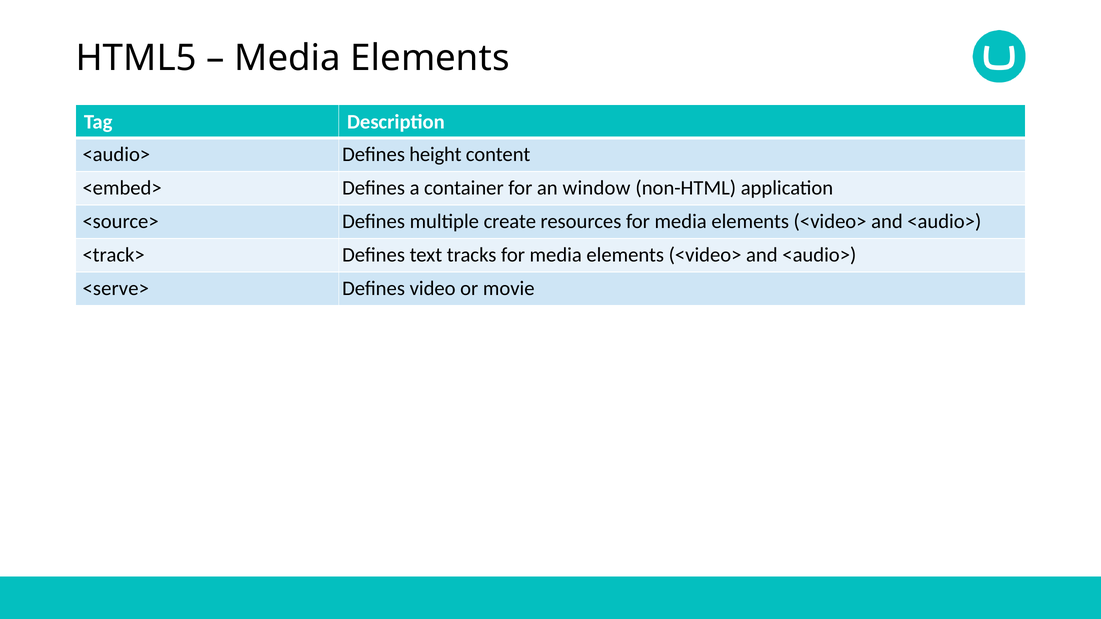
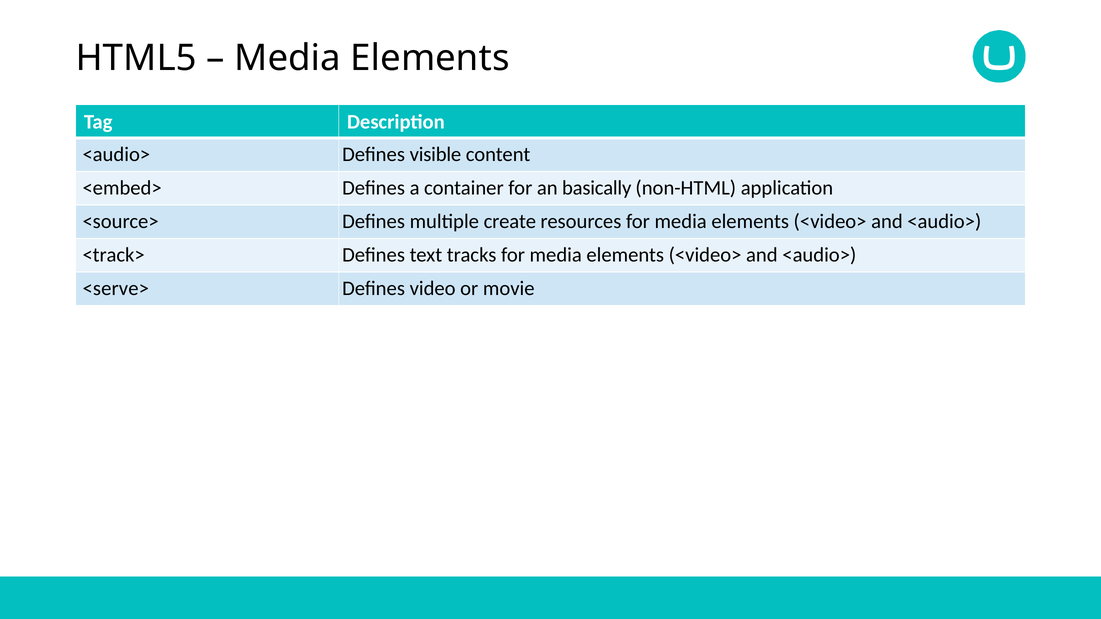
height: height -> visible
window: window -> basically
